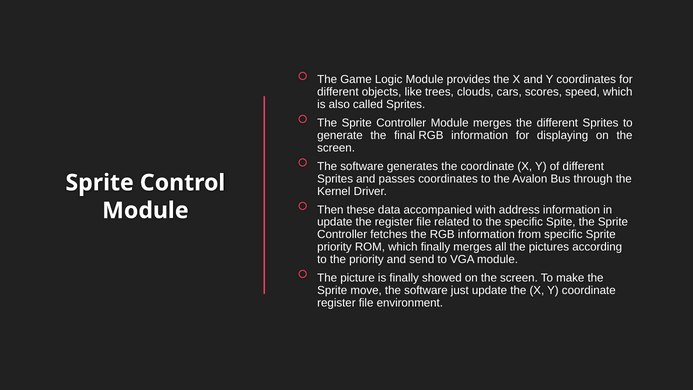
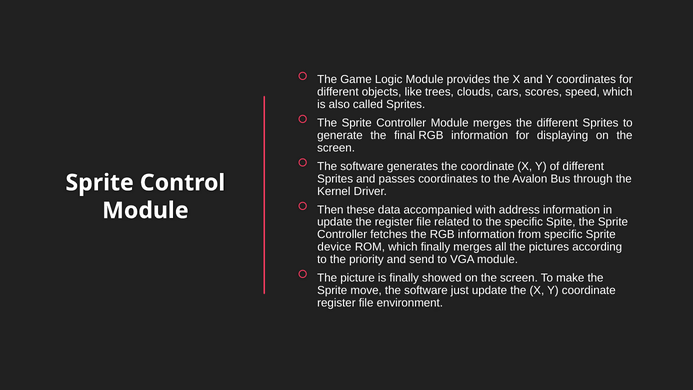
priority at (335, 247): priority -> device
